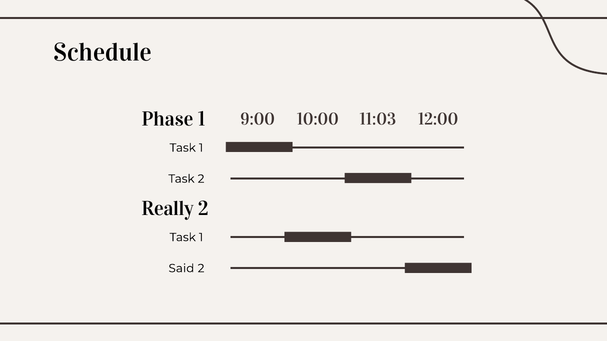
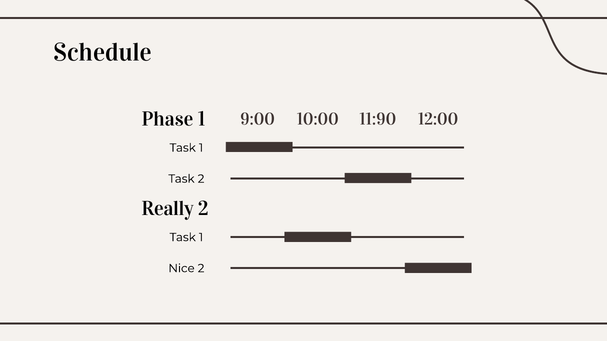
11:03: 11:03 -> 11:90
Said: Said -> Nice
